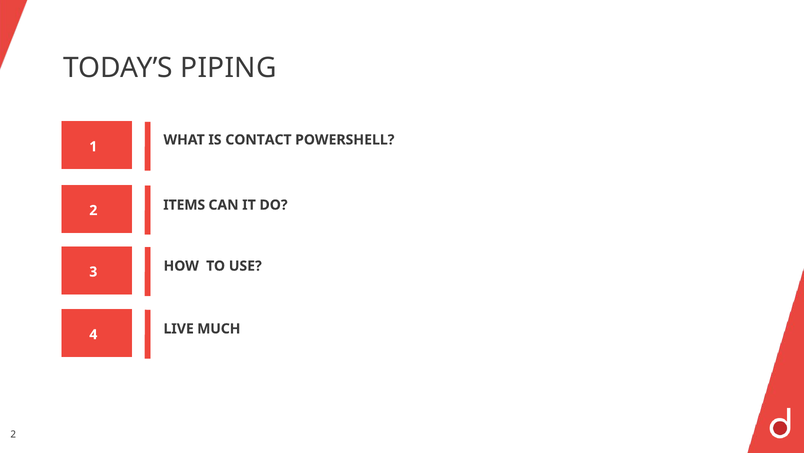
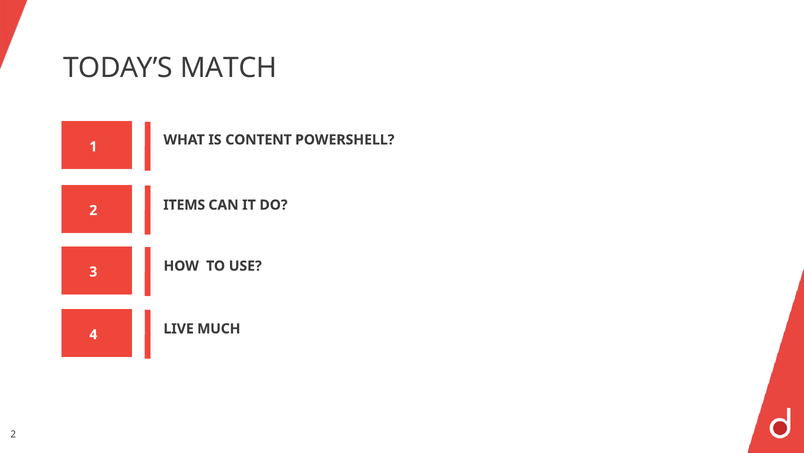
PIPING: PIPING -> MATCH
CONTACT: CONTACT -> CONTENT
